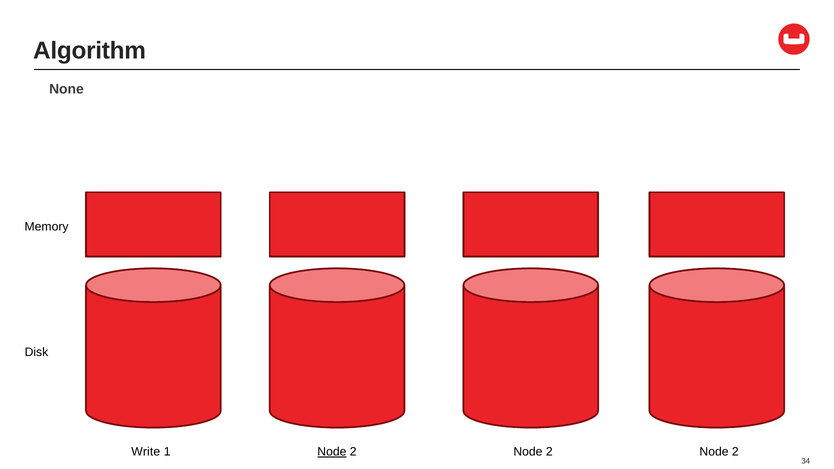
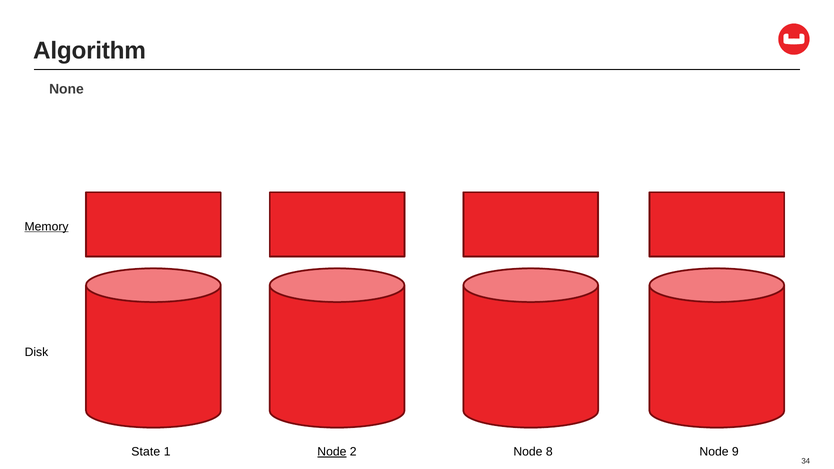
Memory underline: none -> present
Write: Write -> State
2 Node 2: 2 -> 8
2 at (735, 452): 2 -> 9
